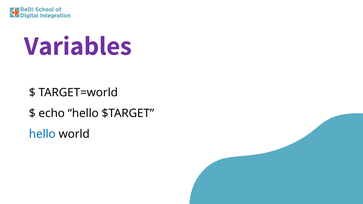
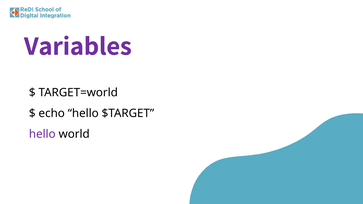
hello at (42, 134) colour: blue -> purple
